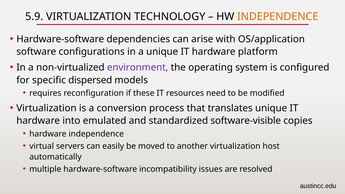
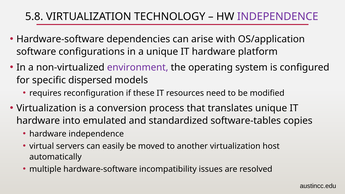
5.9: 5.9 -> 5.8
INDEPENDENCE at (278, 16) colour: orange -> purple
software-visible: software-visible -> software-tables
